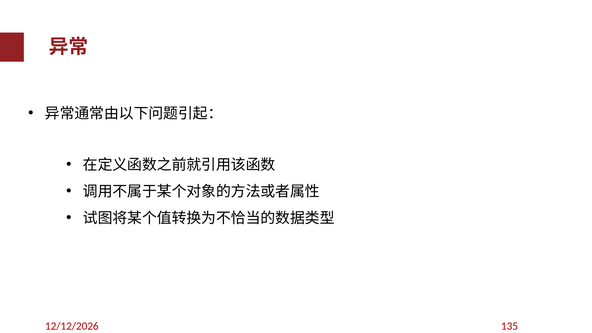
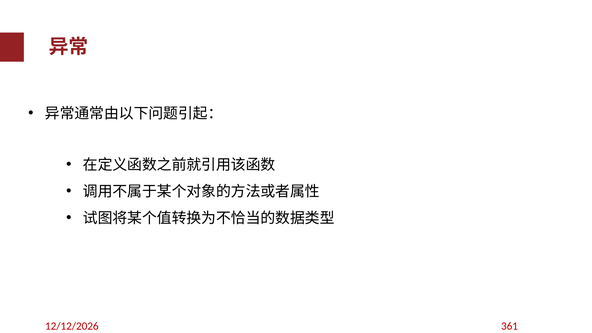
135: 135 -> 361
